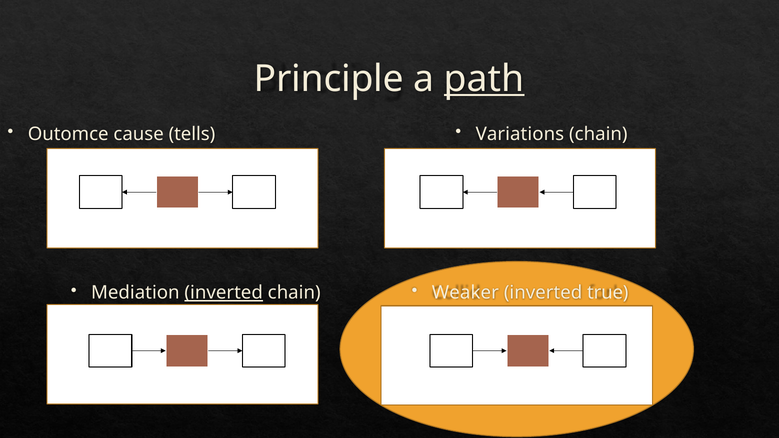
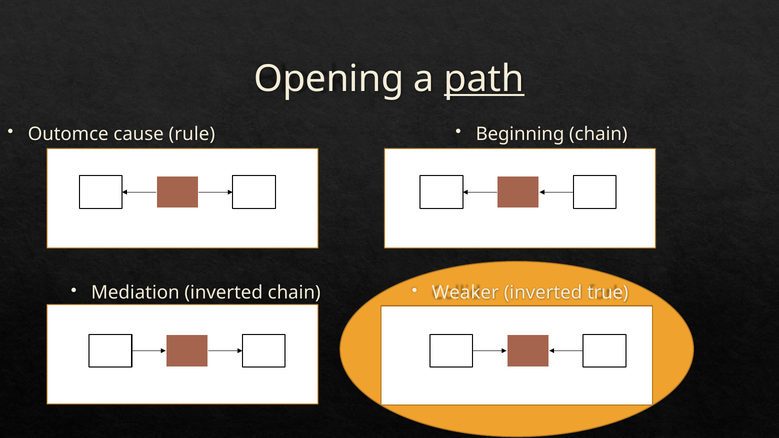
Principle: Principle -> Opening
tells: tells -> rule
Variations: Variations -> Beginning
inverted at (224, 293) underline: present -> none
